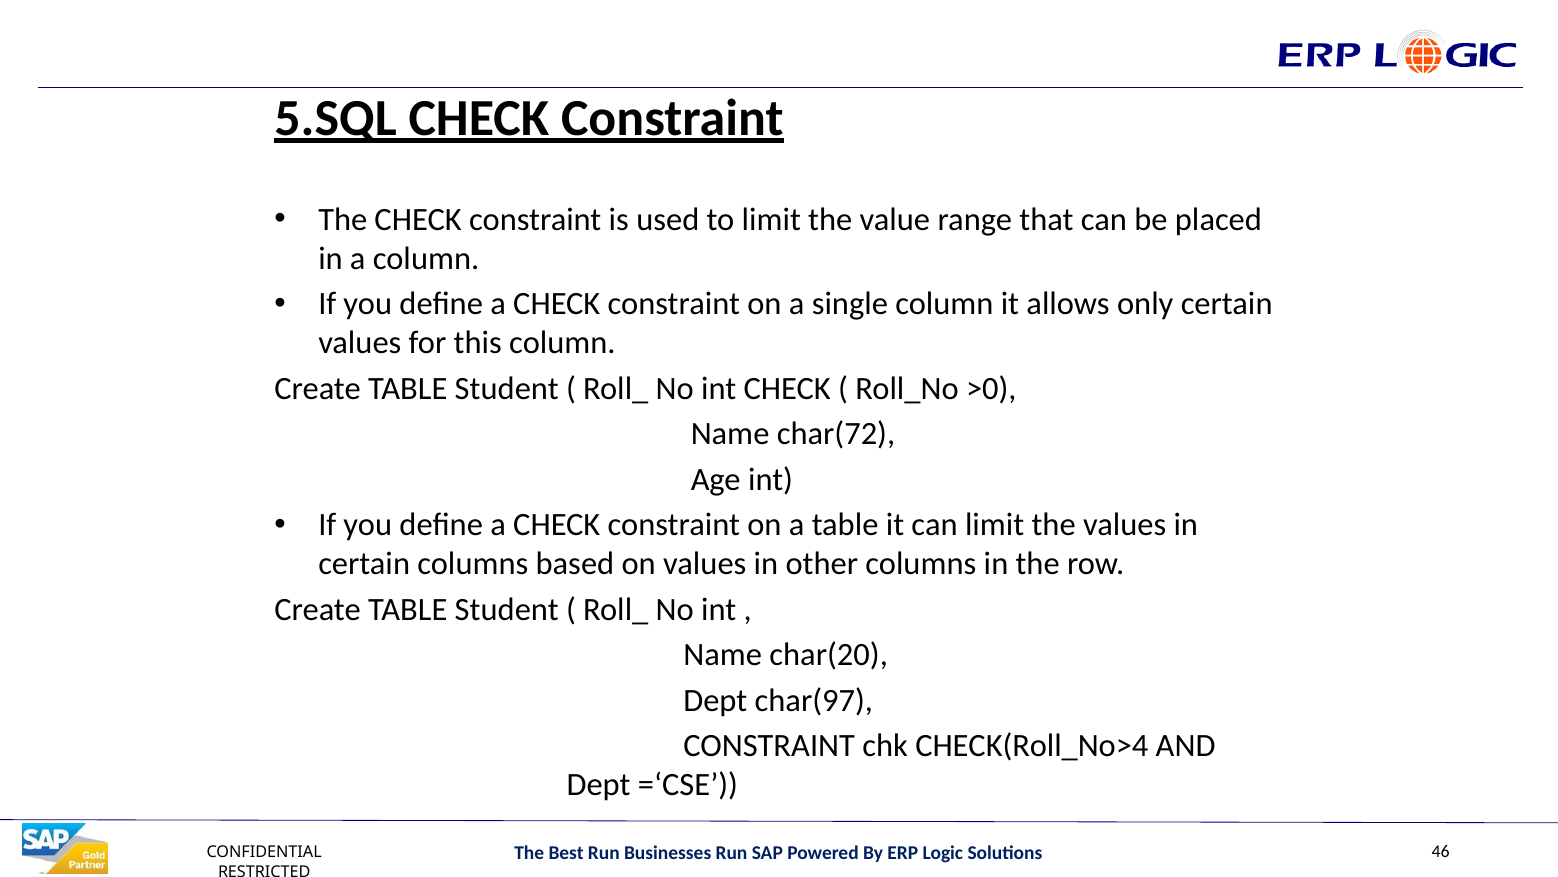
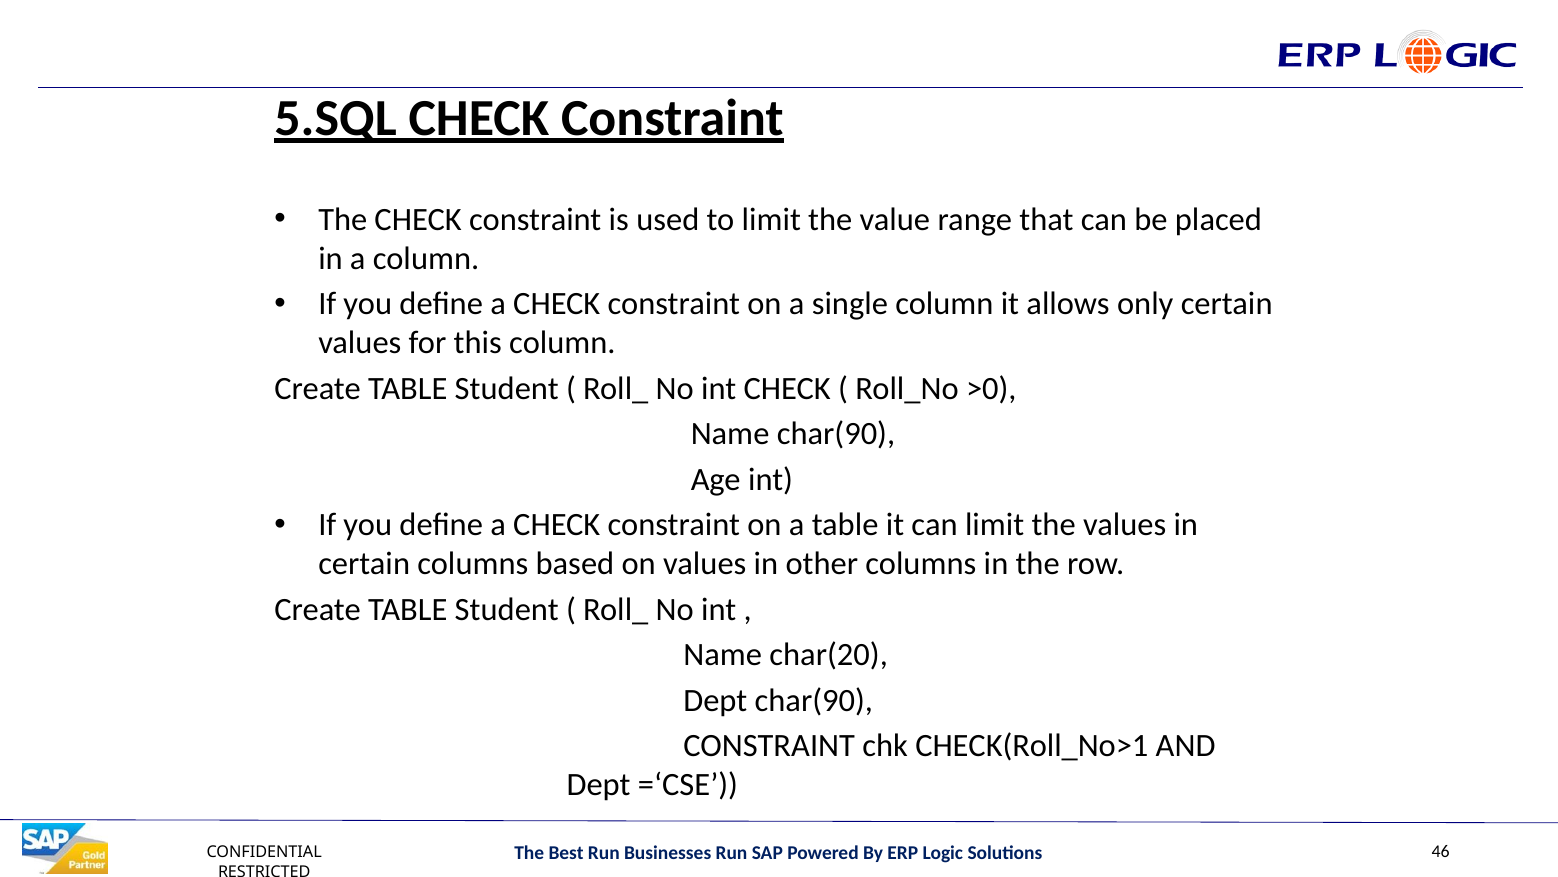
Name char(72: char(72 -> char(90
Dept char(97: char(97 -> char(90
CHECK(Roll_No>4: CHECK(Roll_No>4 -> CHECK(Roll_No>1
